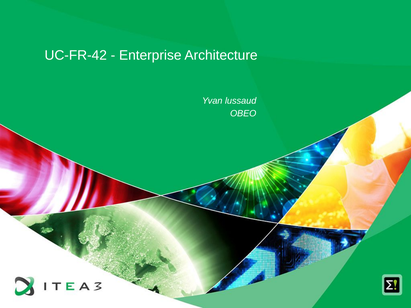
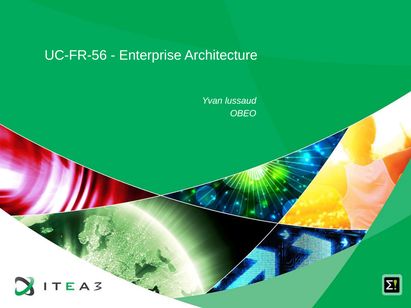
UC-FR-42: UC-FR-42 -> UC-FR-56
